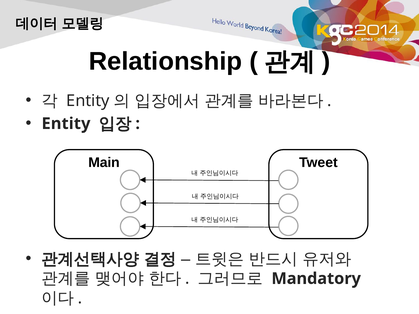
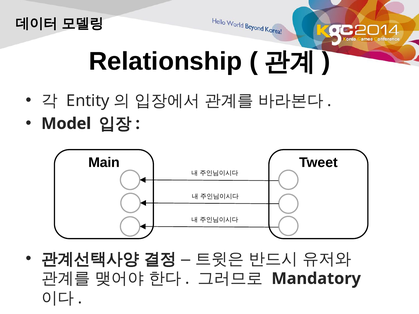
Entity at (66, 124): Entity -> Model
